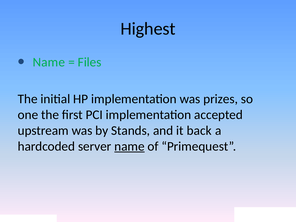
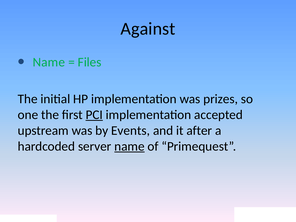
Highest: Highest -> Against
PCI underline: none -> present
Stands: Stands -> Events
back: back -> after
